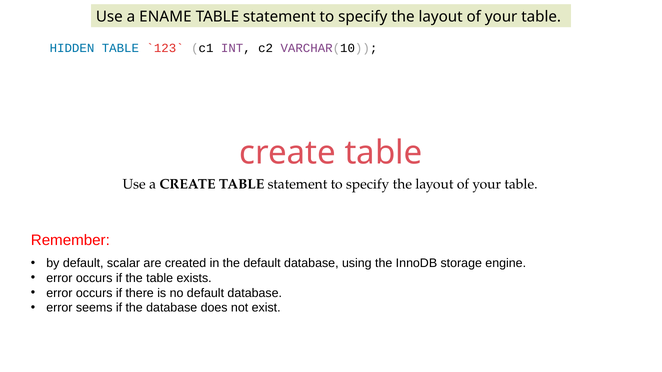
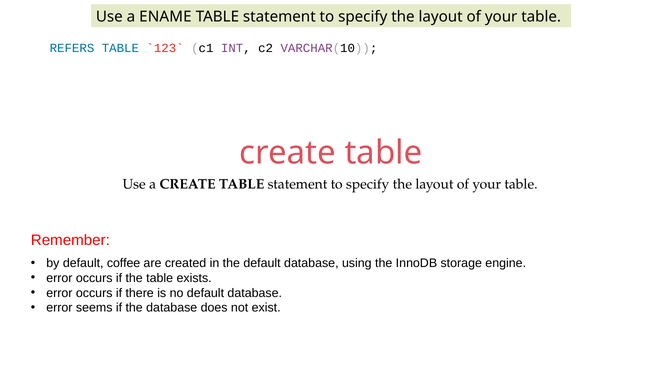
HIDDEN: HIDDEN -> REFERS
scalar: scalar -> coffee
